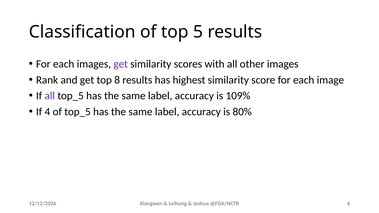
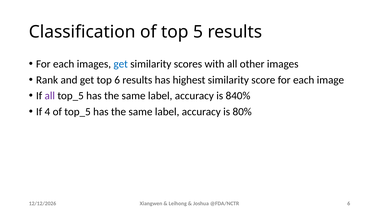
get at (121, 64) colour: purple -> blue
top 8: 8 -> 6
109%: 109% -> 840%
